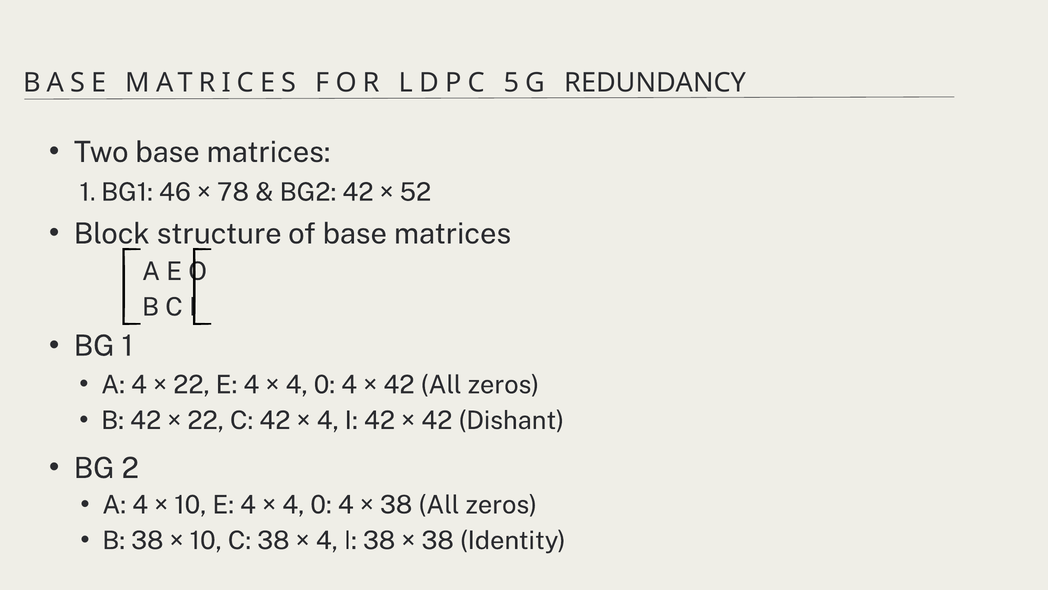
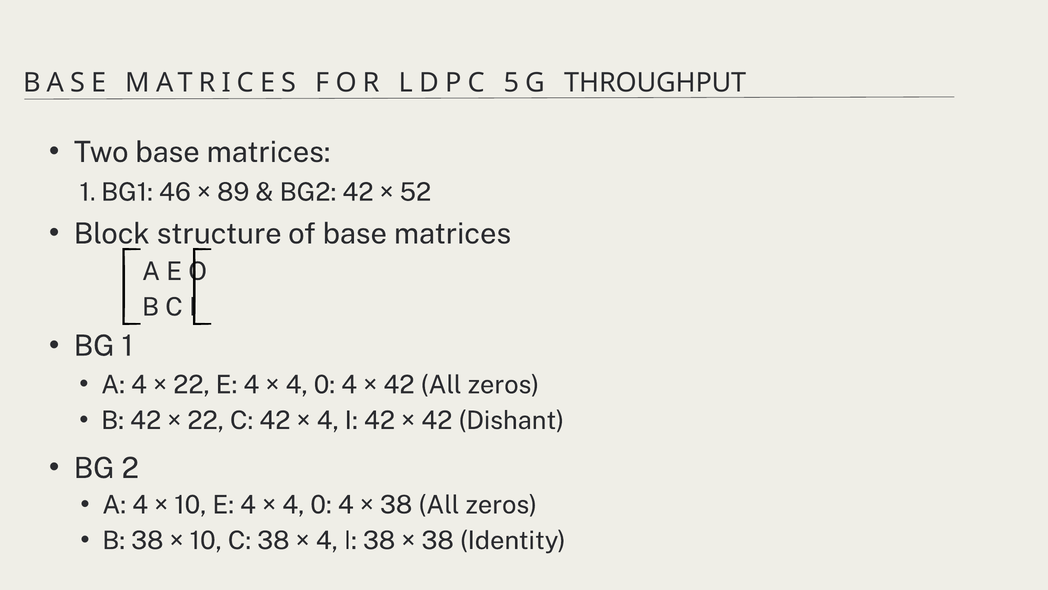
REDUNDANCY: REDUNDANCY -> THROUGHPUT
78: 78 -> 89
